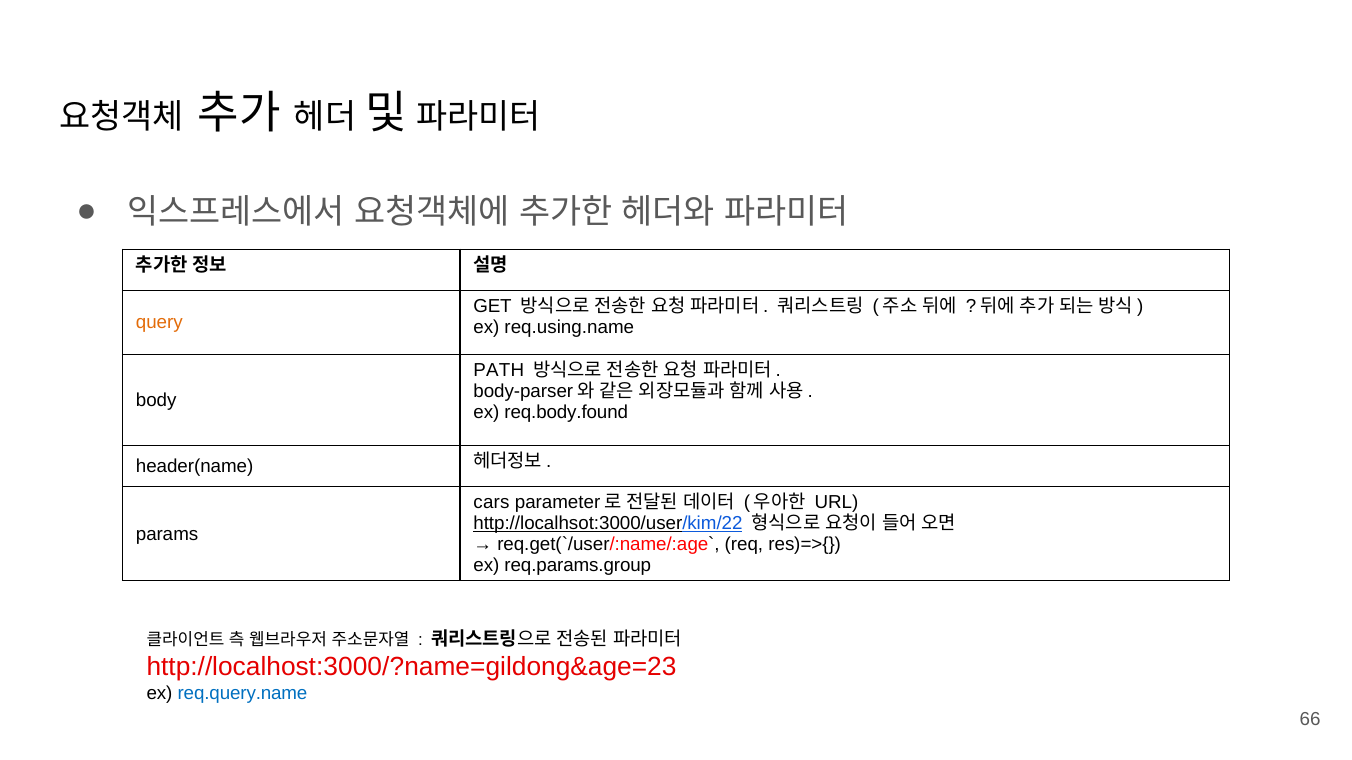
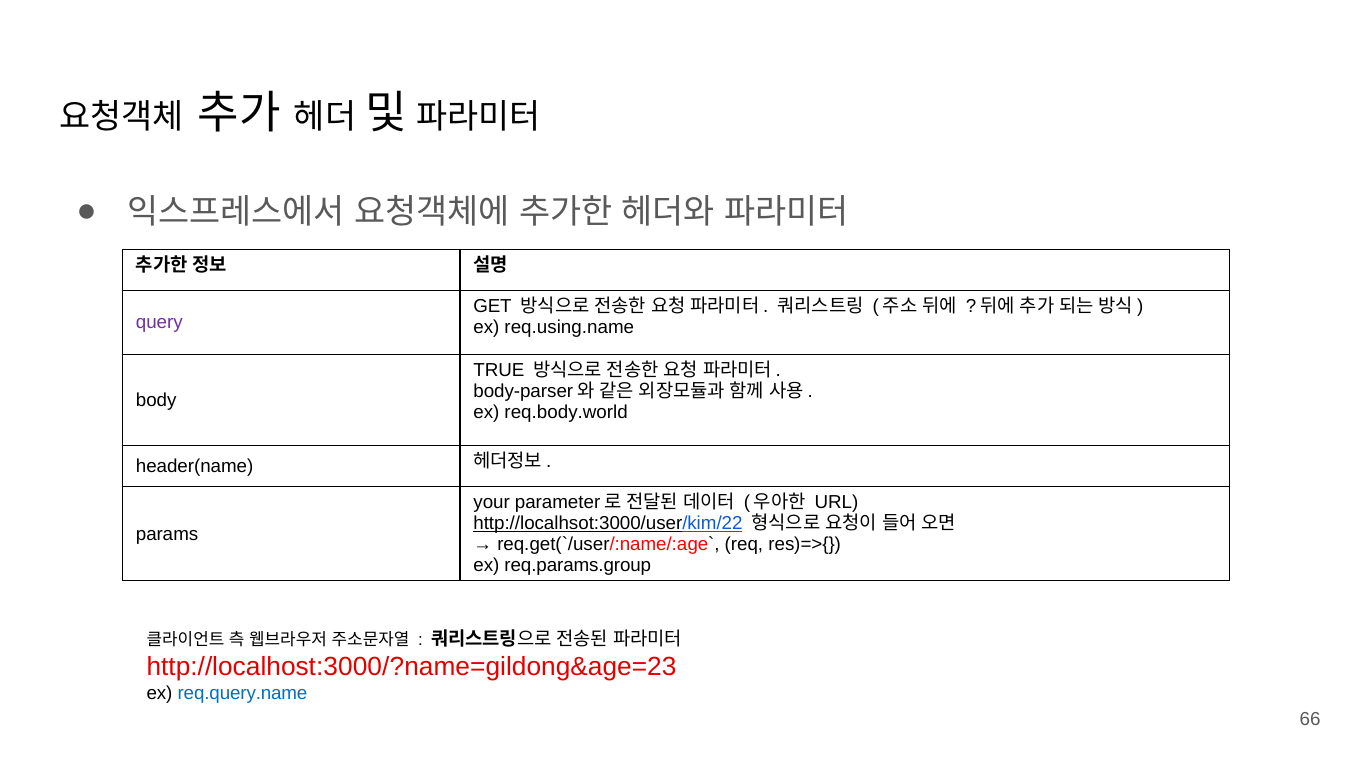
query colour: orange -> purple
PATH: PATH -> TRUE
req.body.found: req.body.found -> req.body.world
cars: cars -> your
